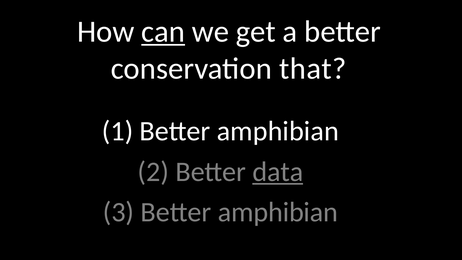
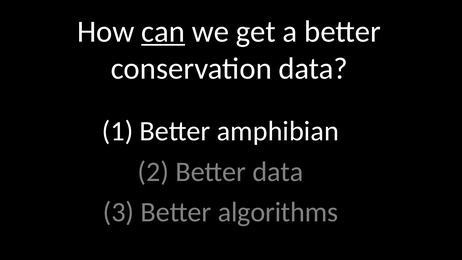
conservation that: that -> data
data at (278, 172) underline: present -> none
3 Better amphibian: amphibian -> algorithms
